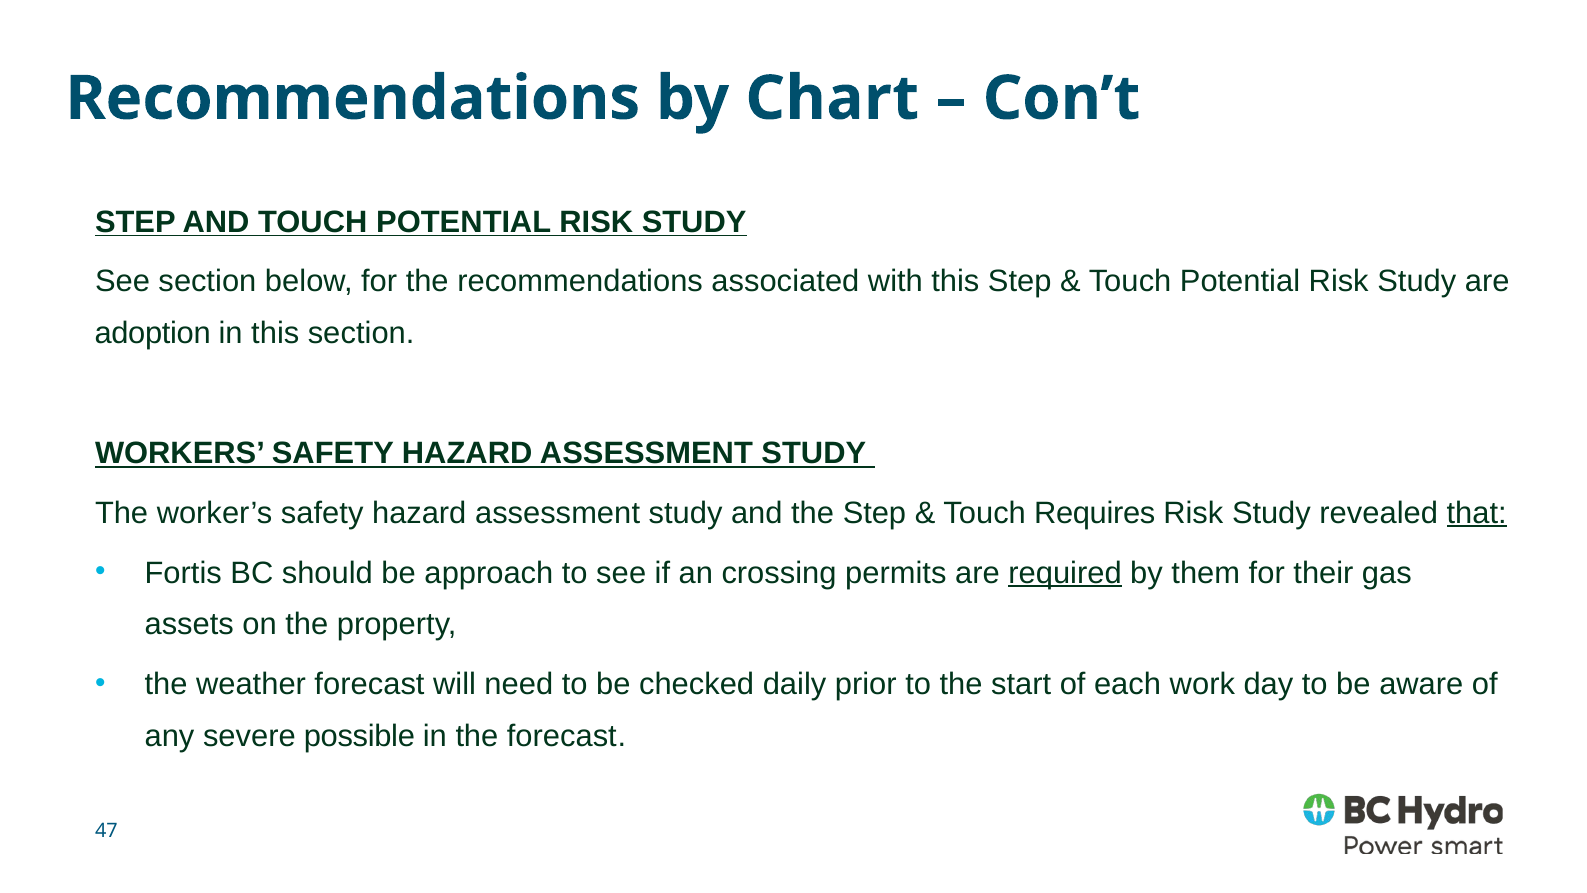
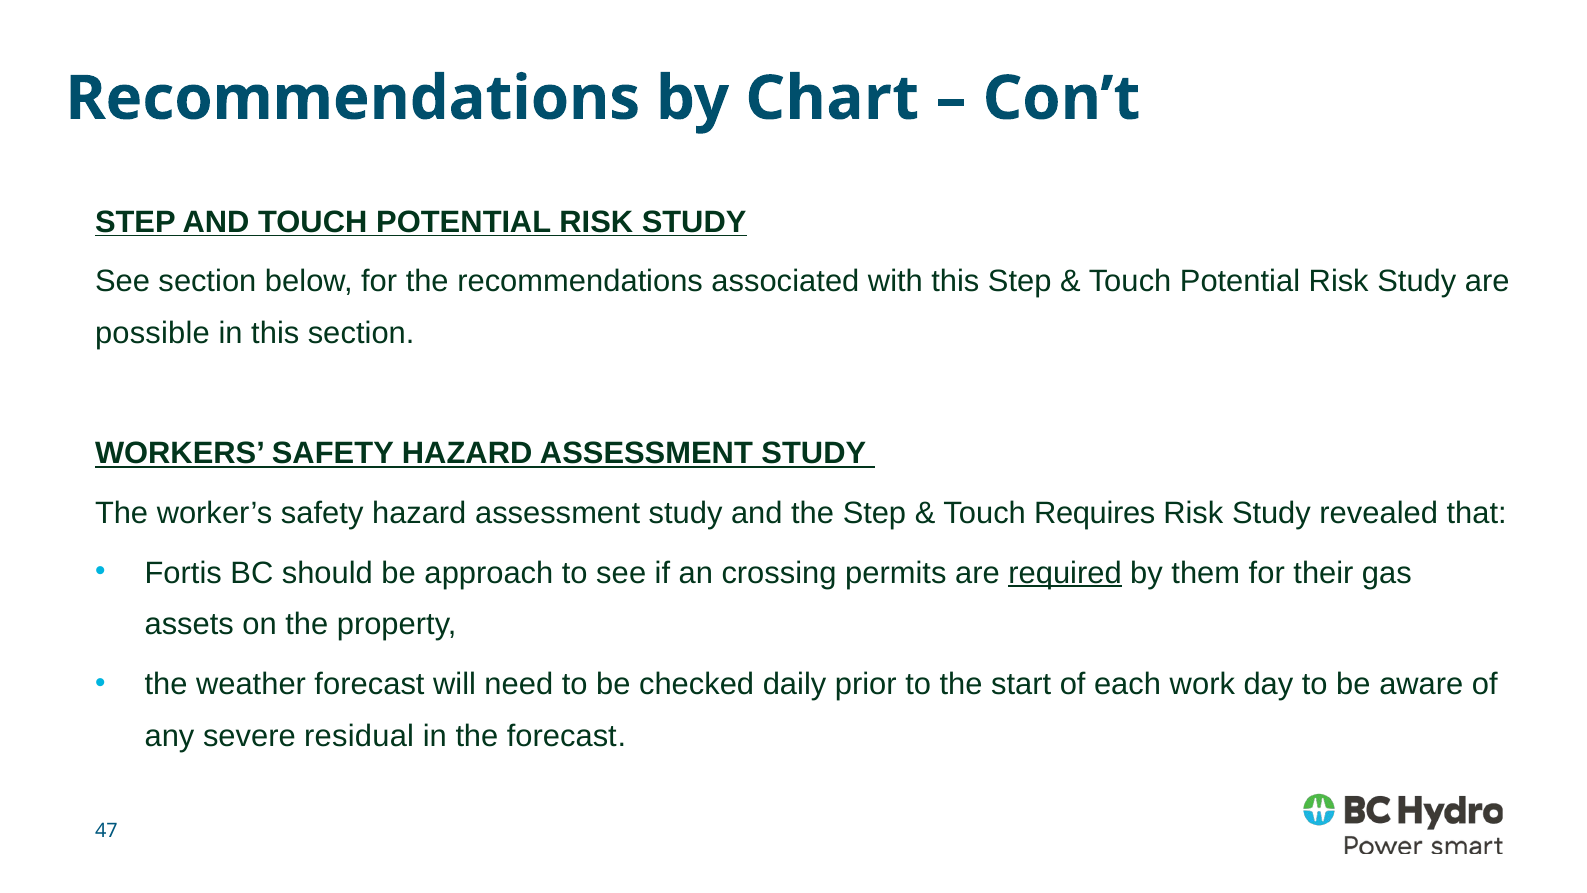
adoption: adoption -> possible
that underline: present -> none
possible: possible -> residual
